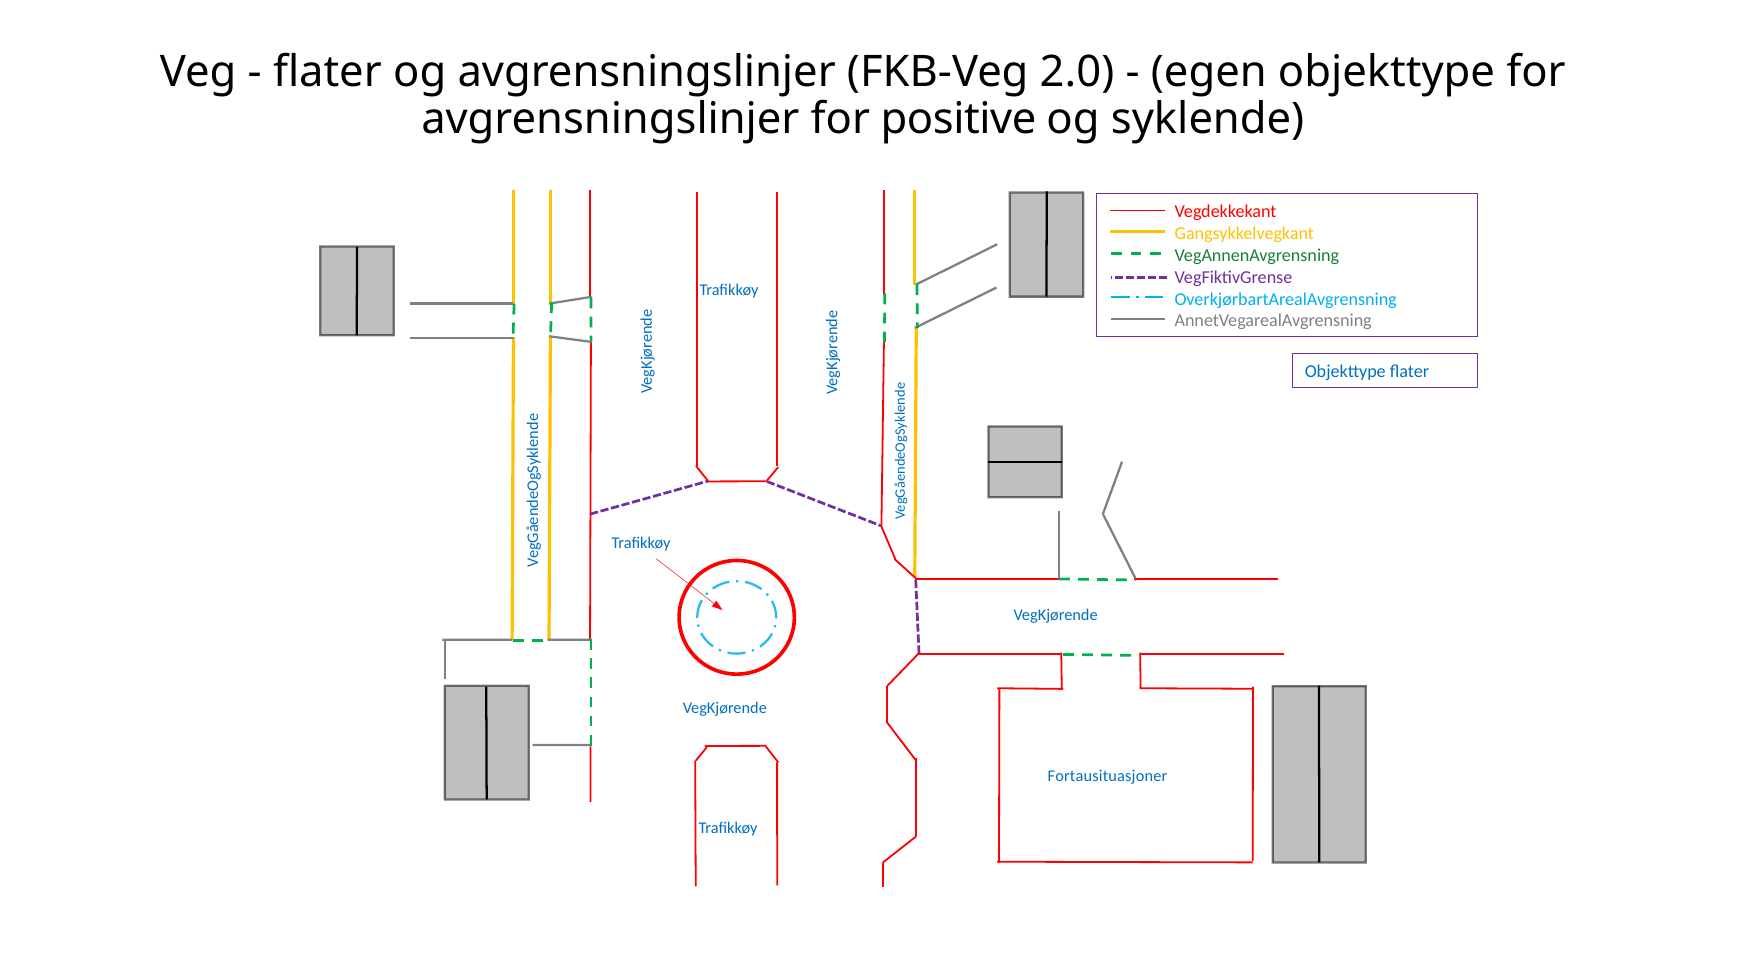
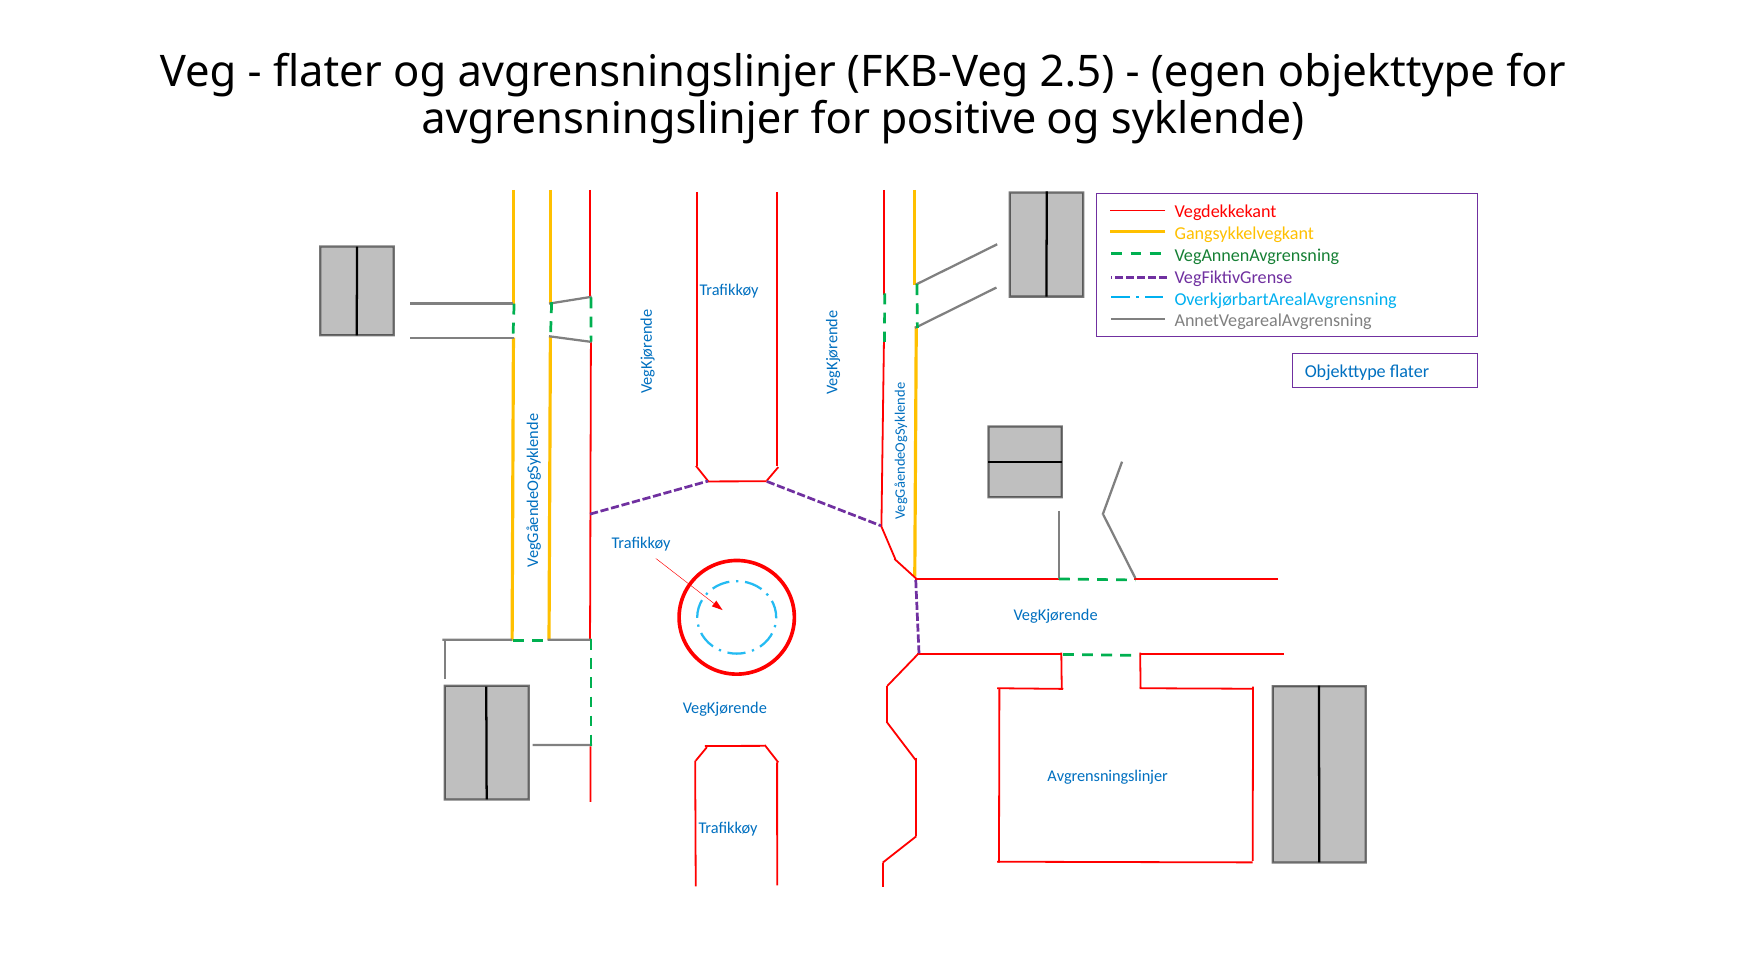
2.0: 2.0 -> 2.5
Fortausituasjoner at (1107, 776): Fortausituasjoner -> Avgrensningslinjer
